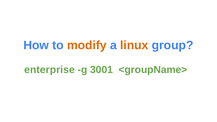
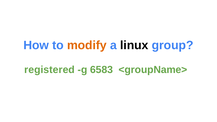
linux colour: orange -> black
enterprise: enterprise -> registered
3001: 3001 -> 6583
